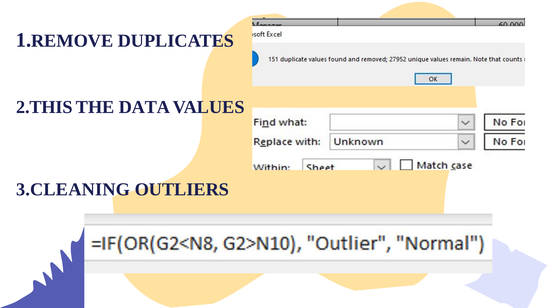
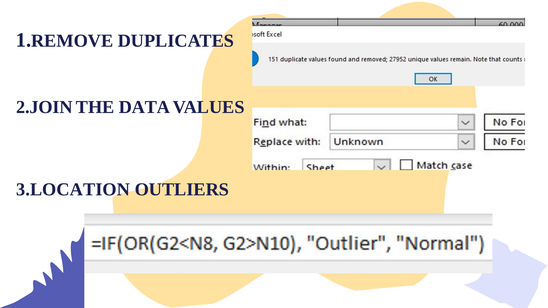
2.THIS: 2.THIS -> 2.JOIN
3.CLEANING: 3.CLEANING -> 3.LOCATION
